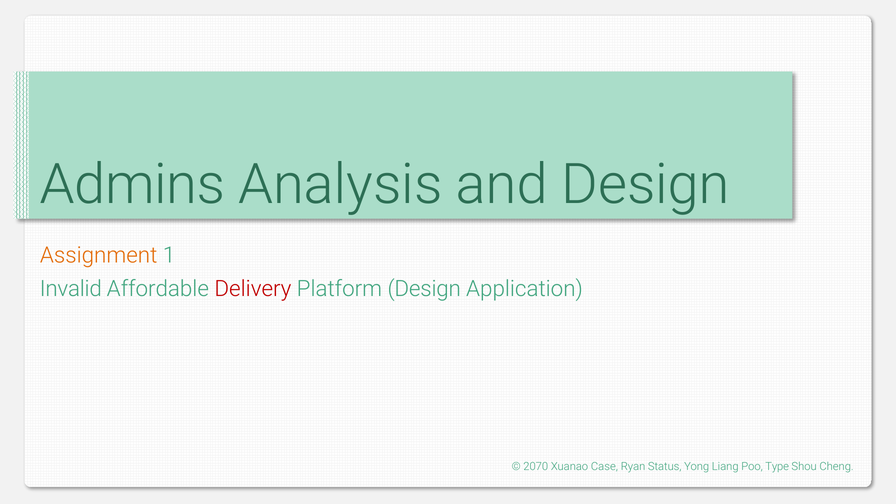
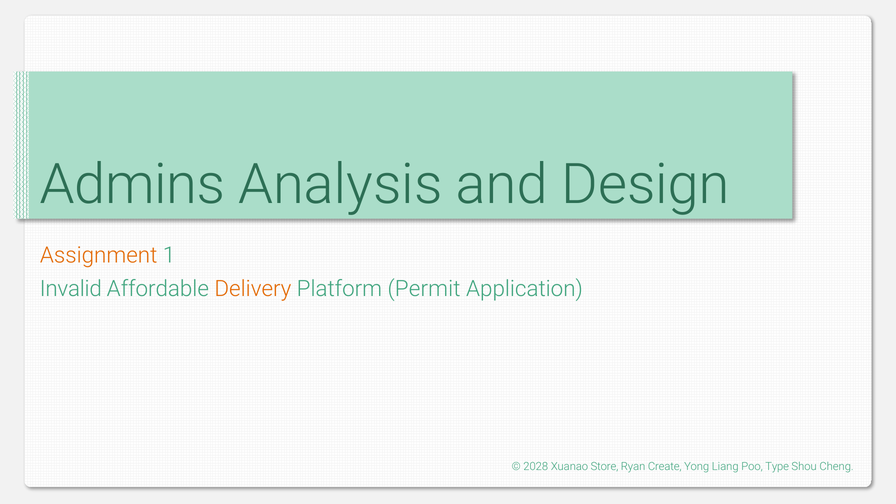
Delivery colour: red -> orange
Platform Design: Design -> Permit
2070: 2070 -> 2028
Case: Case -> Store
Status: Status -> Create
